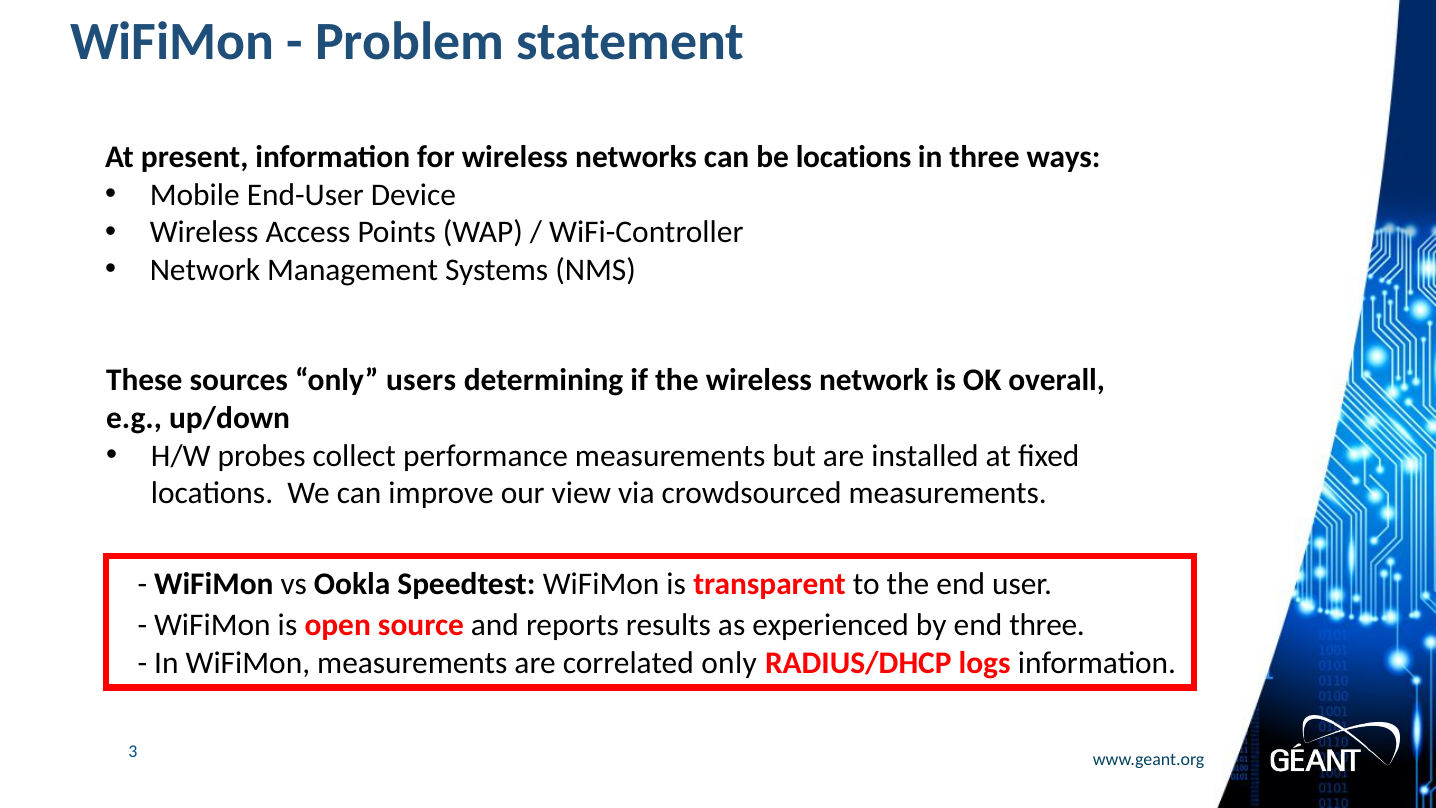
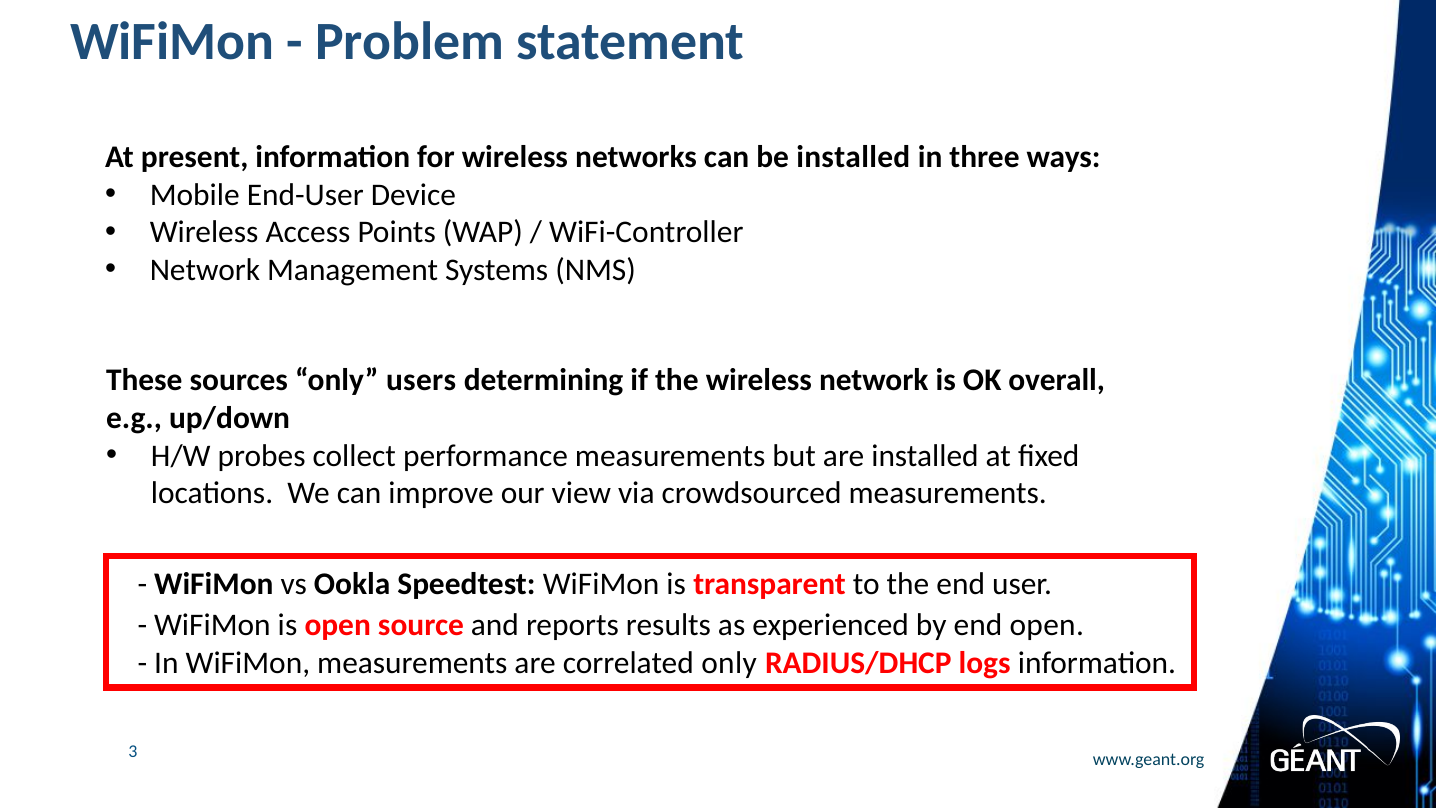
be locations: locations -> installed
end three: three -> open
